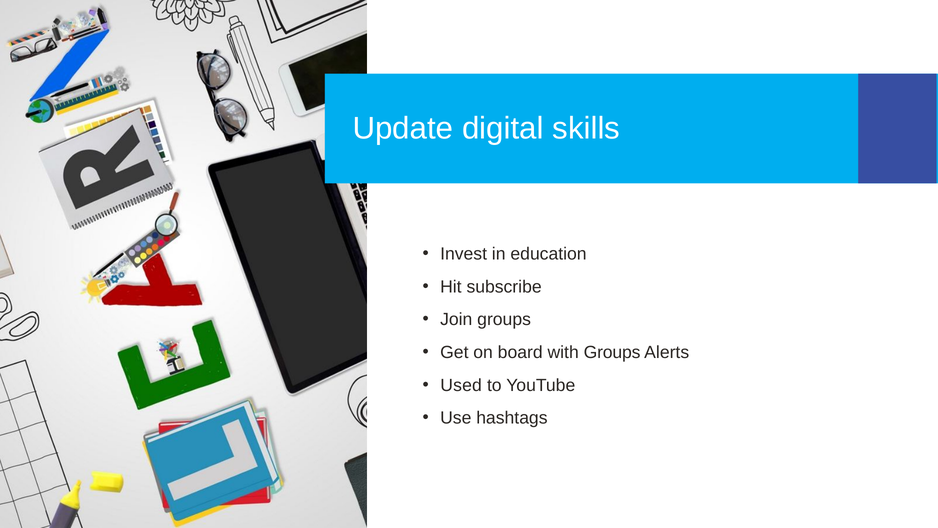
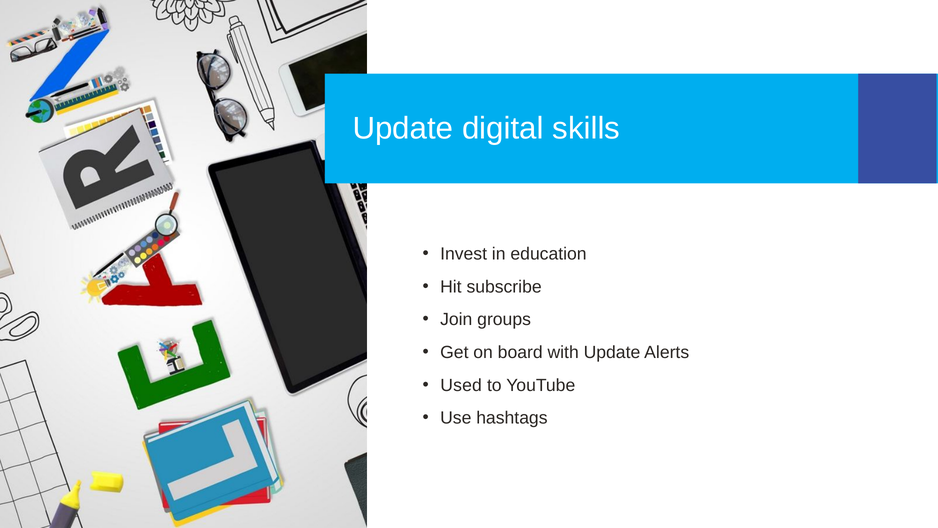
with Groups: Groups -> Update
